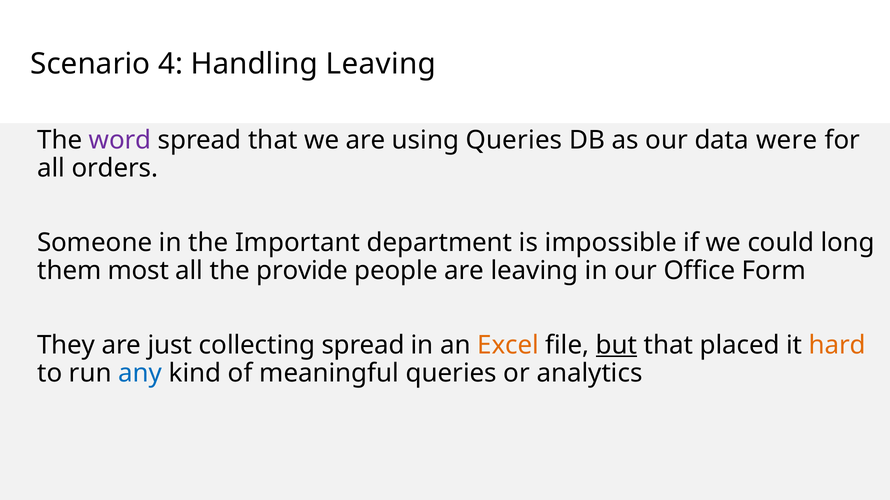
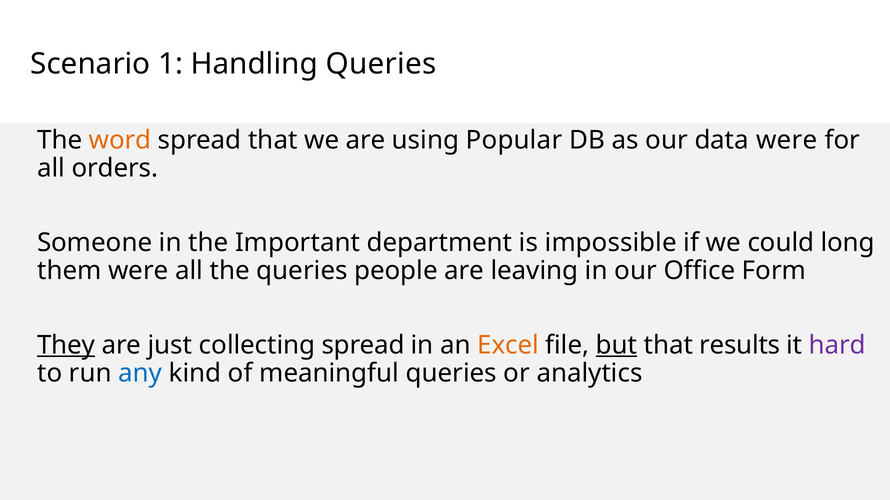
4: 4 -> 1
Handling Leaving: Leaving -> Queries
word colour: purple -> orange
using Queries: Queries -> Popular
them most: most -> were
the provide: provide -> queries
They underline: none -> present
placed: placed -> results
hard colour: orange -> purple
